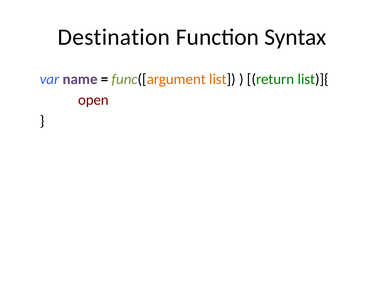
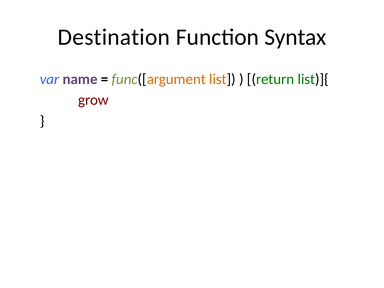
open: open -> grow
